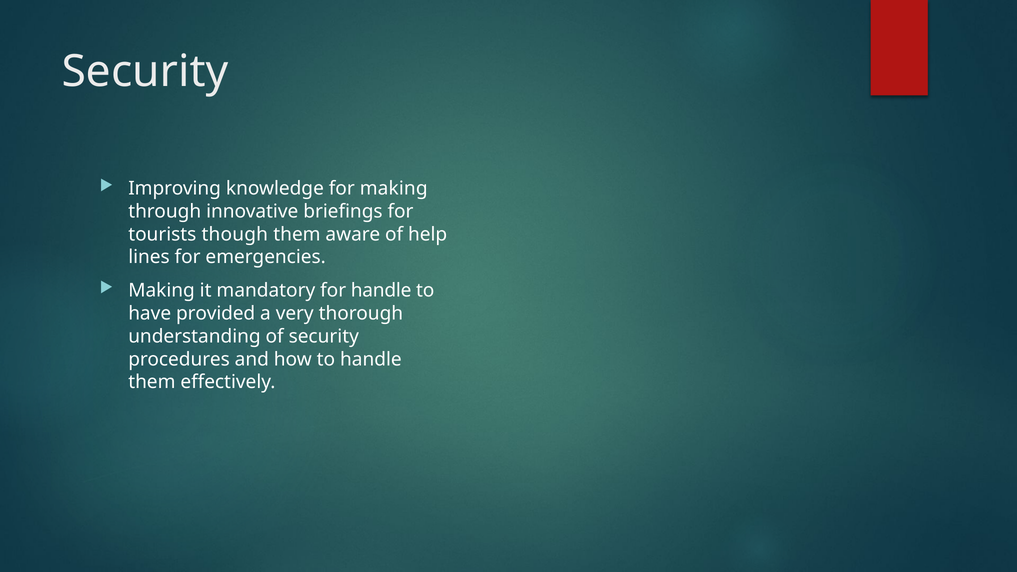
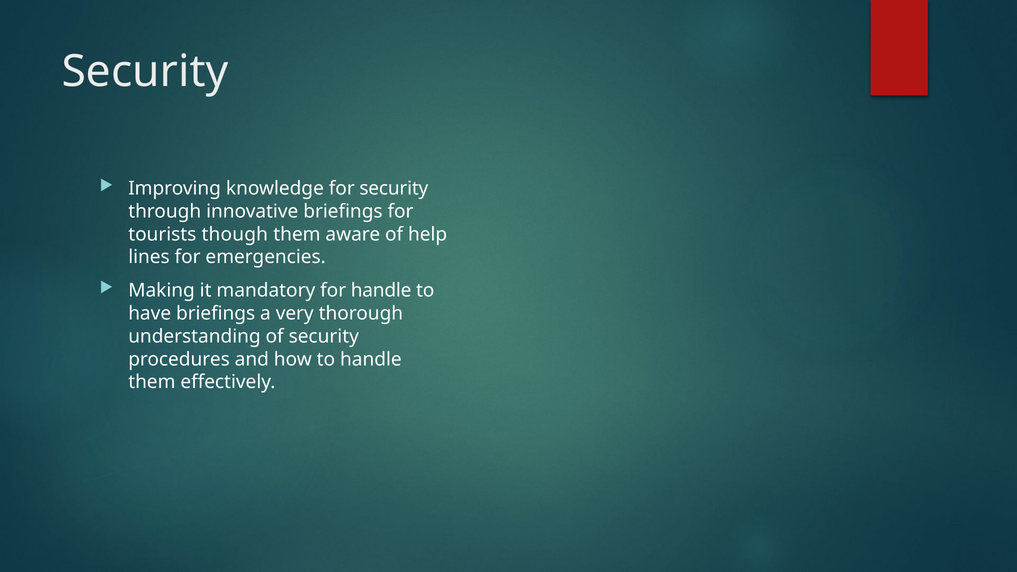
for making: making -> security
have provided: provided -> briefings
